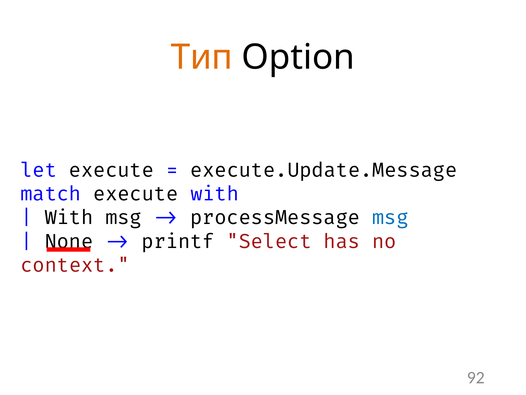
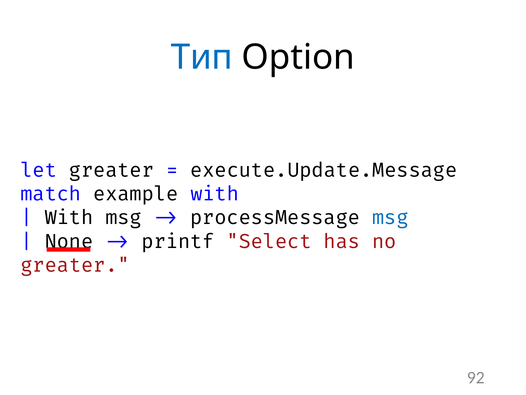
Тип colour: orange -> blue
let execute: execute -> greater
match execute: execute -> example
context at (75, 265): context -> greater
